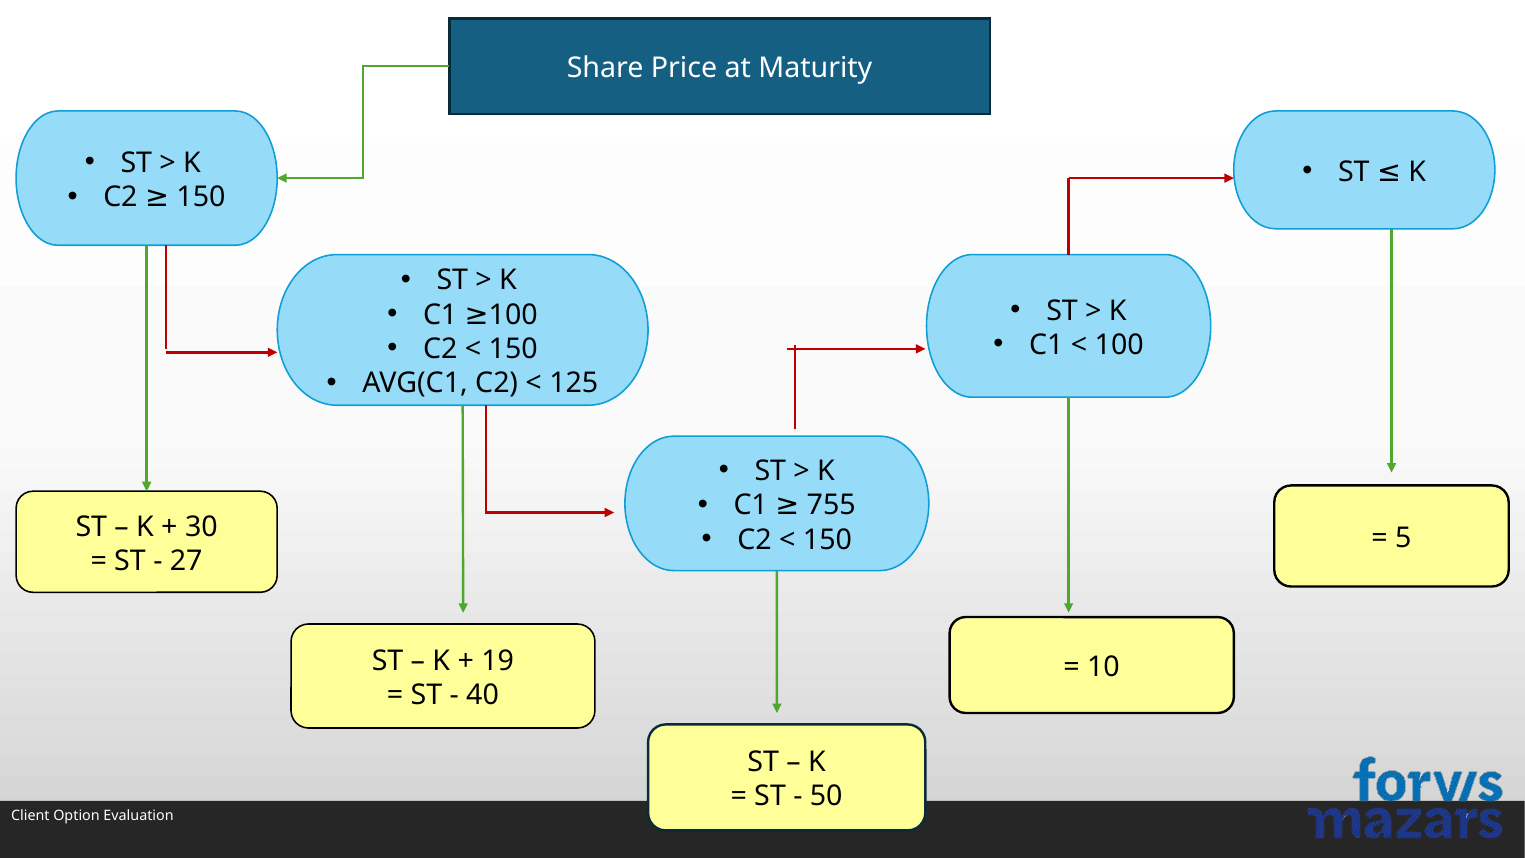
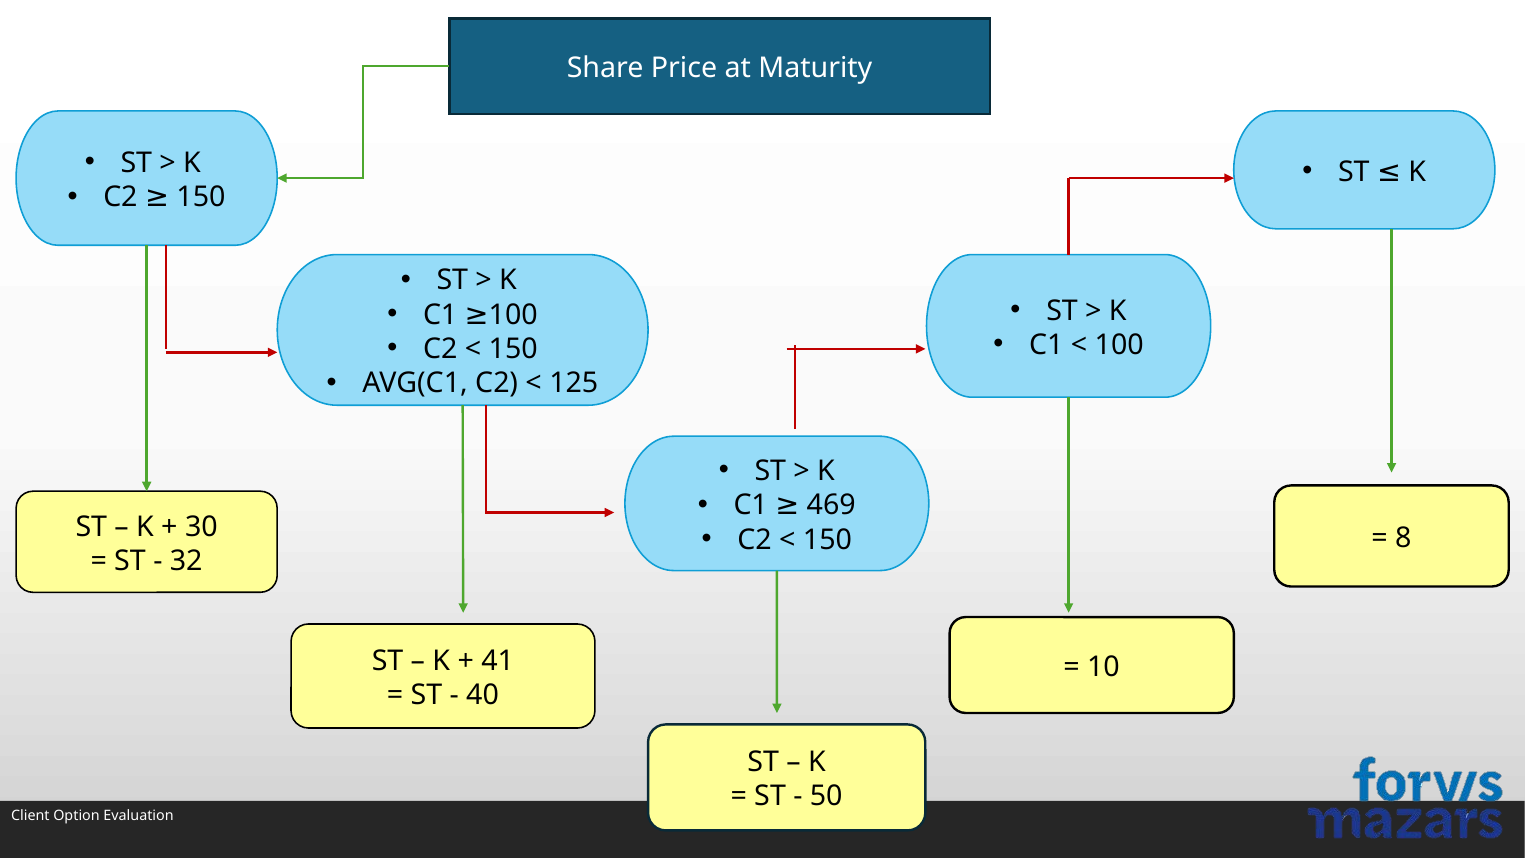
755: 755 -> 469
5: 5 -> 8
27: 27 -> 32
19: 19 -> 41
